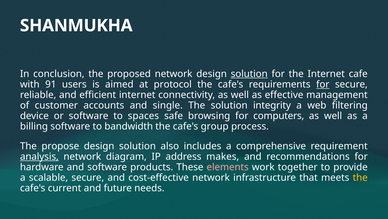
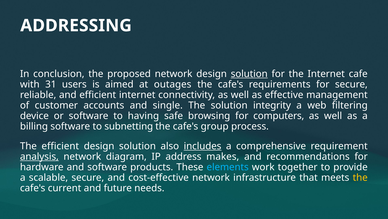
SHANMUKHA: SHANMUKHA -> ADDRESSING
91: 91 -> 31
protocol: protocol -> outages
for at (323, 84) underline: present -> none
spaces: spaces -> having
bandwidth: bandwidth -> subnetting
The propose: propose -> efficient
includes underline: none -> present
elements colour: pink -> light blue
